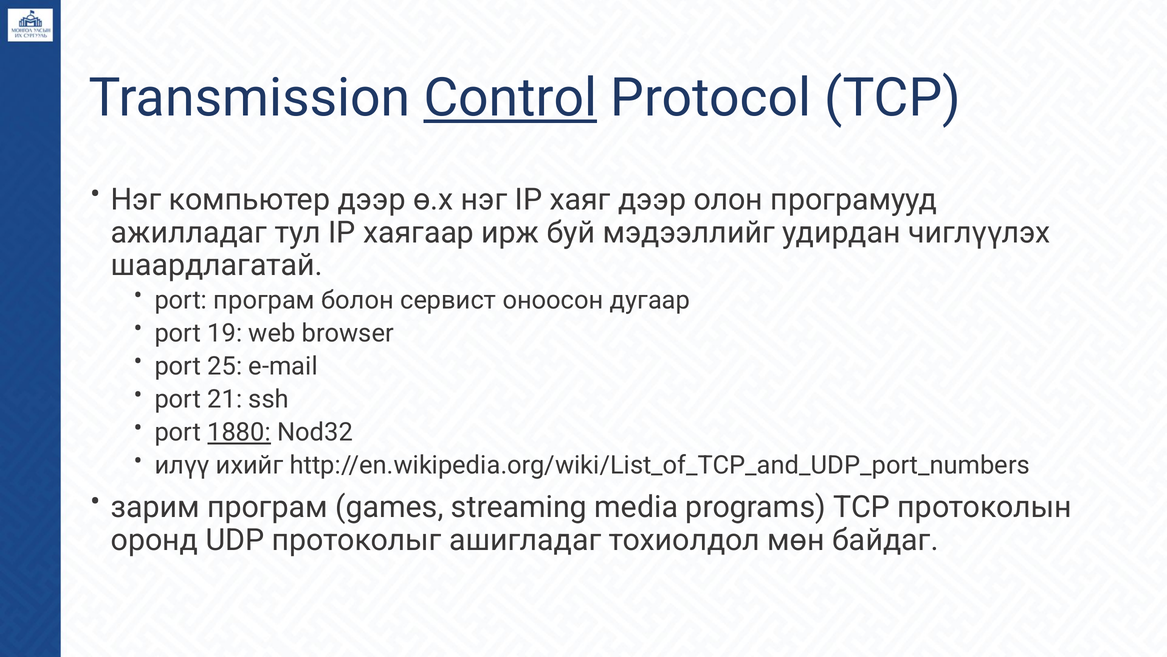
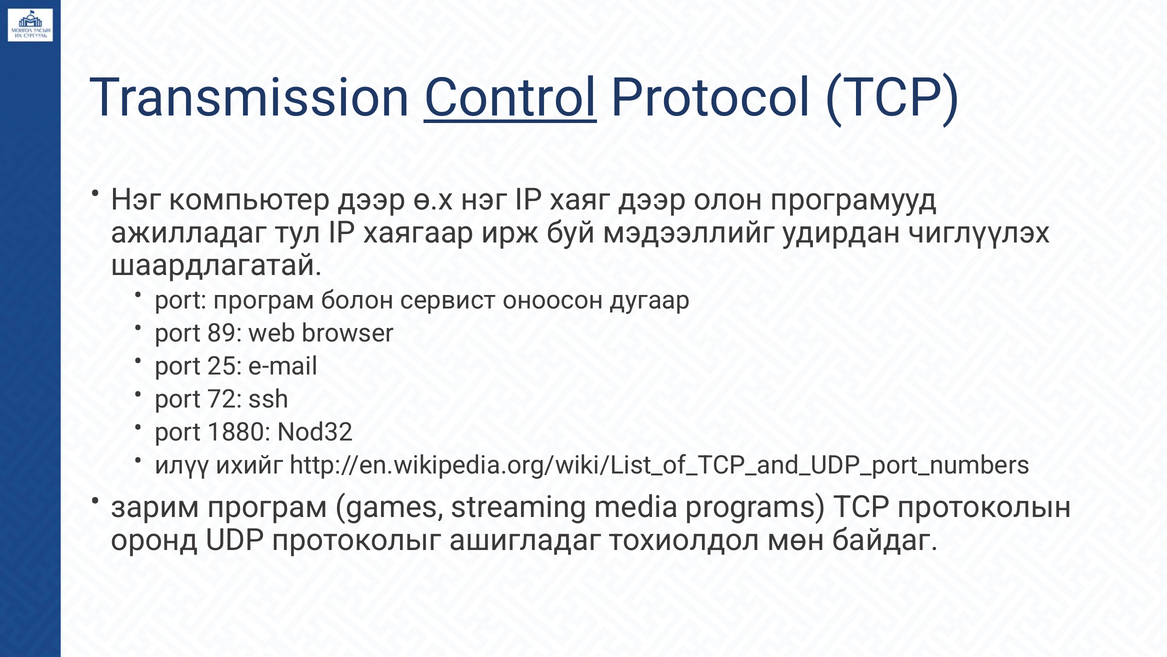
19: 19 -> 89
21: 21 -> 72
1880 underline: present -> none
